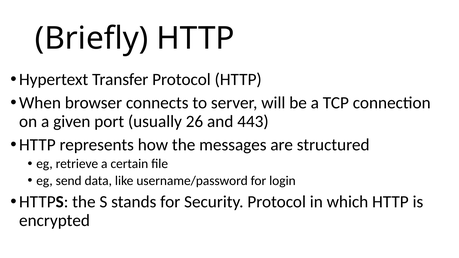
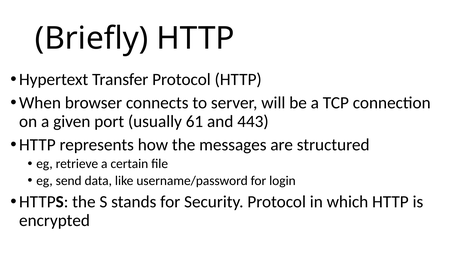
26: 26 -> 61
